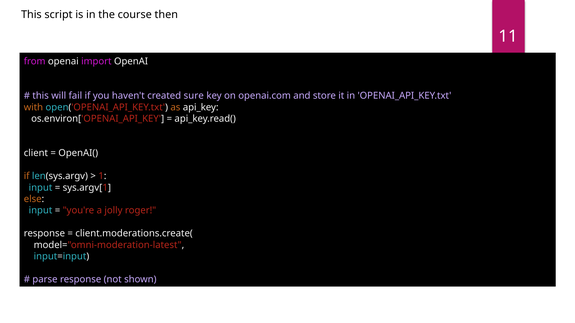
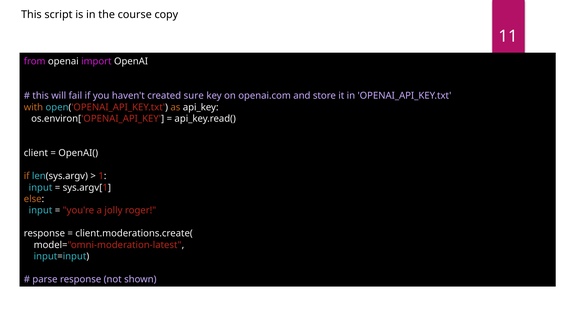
then: then -> copy
